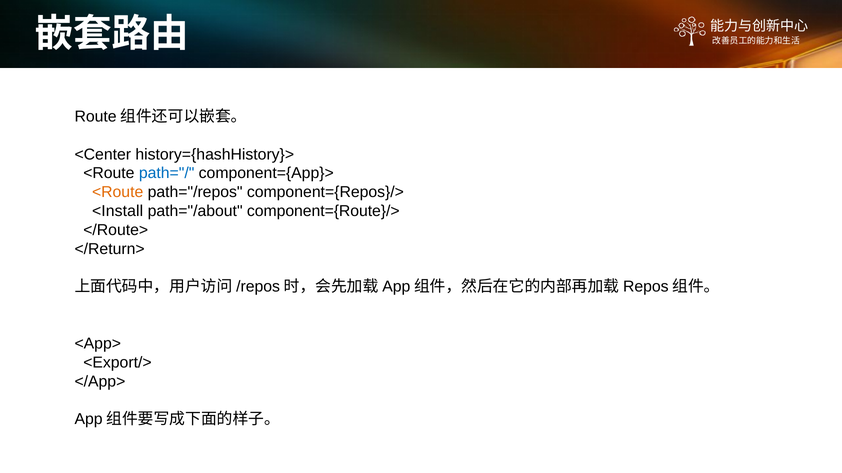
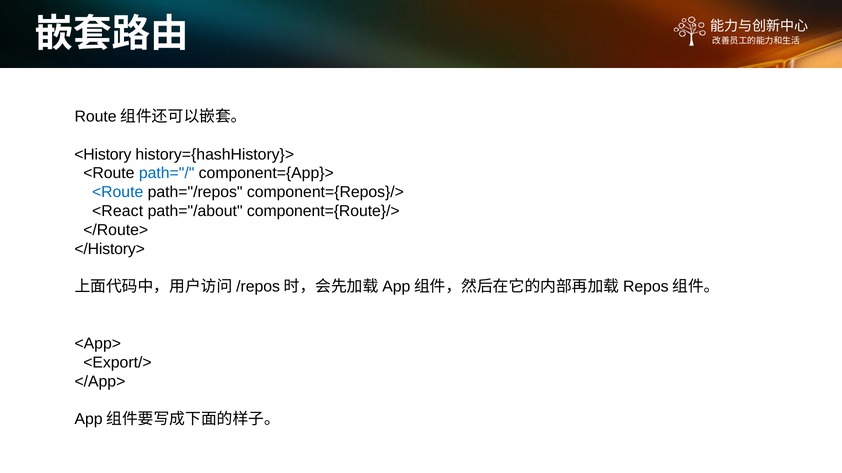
<Center: <Center -> <History
<Route at (118, 192) colour: orange -> blue
<Install: <Install -> <React
</Return>: </Return> -> </History>
